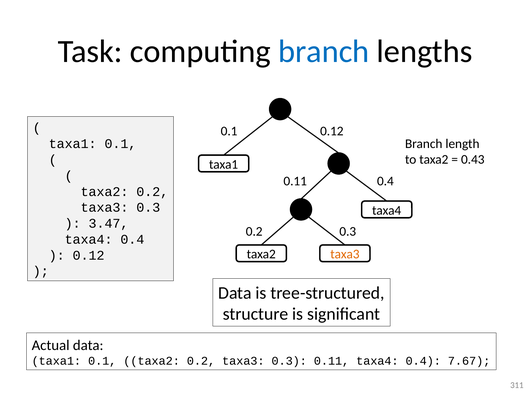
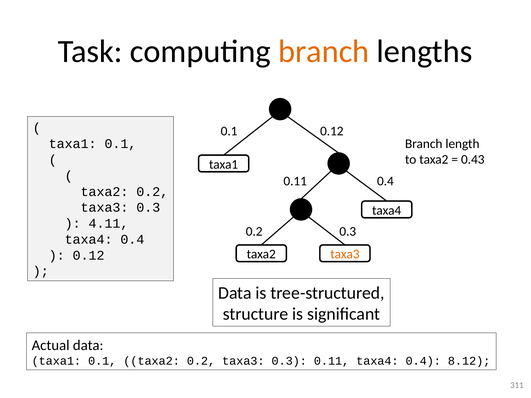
branch at (324, 51) colour: blue -> orange
3.47: 3.47 -> 4.11
7.67: 7.67 -> 8.12
